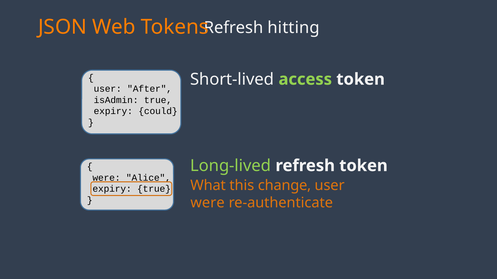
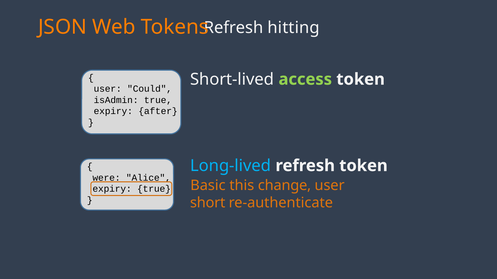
After: After -> Could
could: could -> after
Long-lived colour: light green -> light blue
What: What -> Basic
were at (208, 203): were -> short
